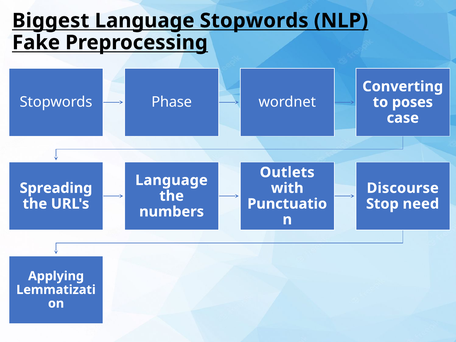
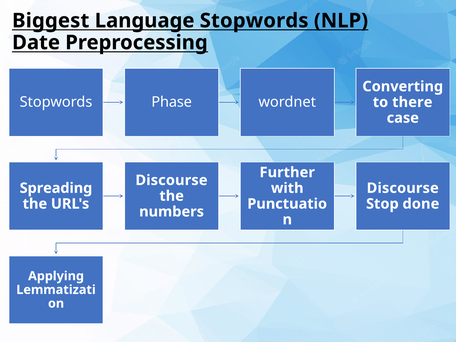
Fake: Fake -> Date
poses: poses -> there
Outlets: Outlets -> Further
Language at (171, 180): Language -> Discourse
need: need -> done
